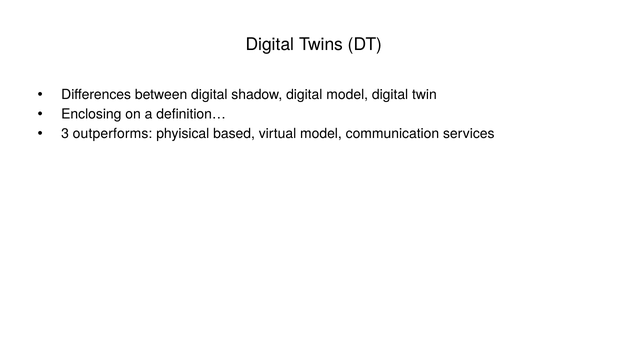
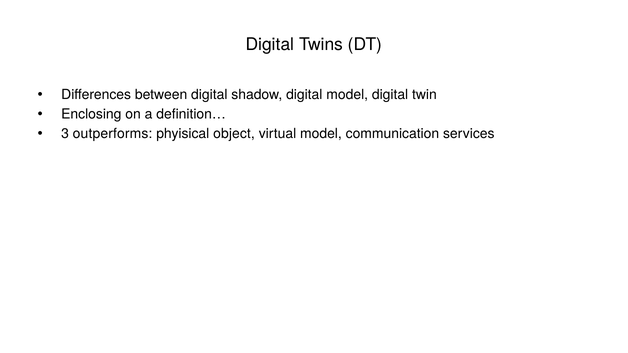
based: based -> object
